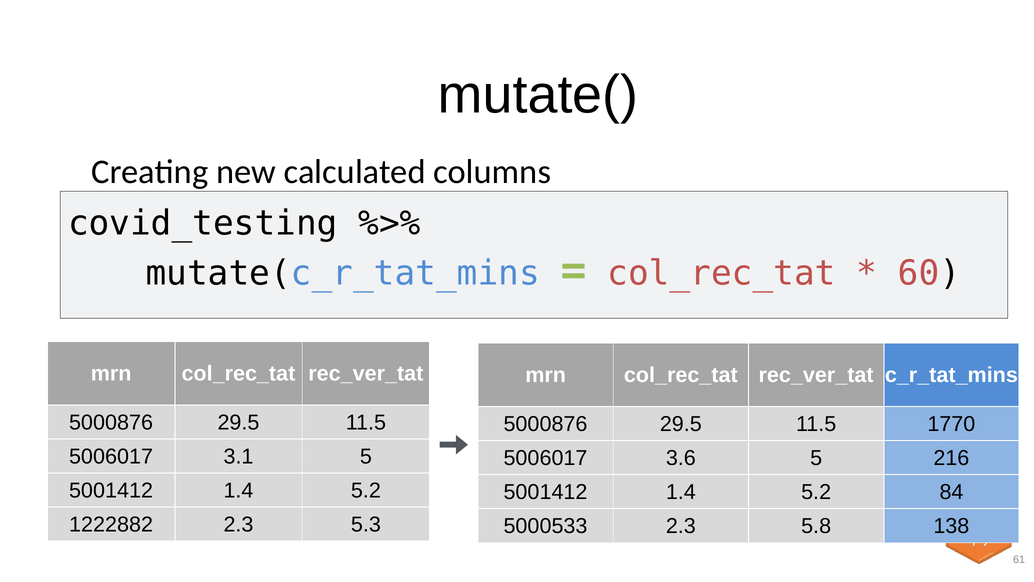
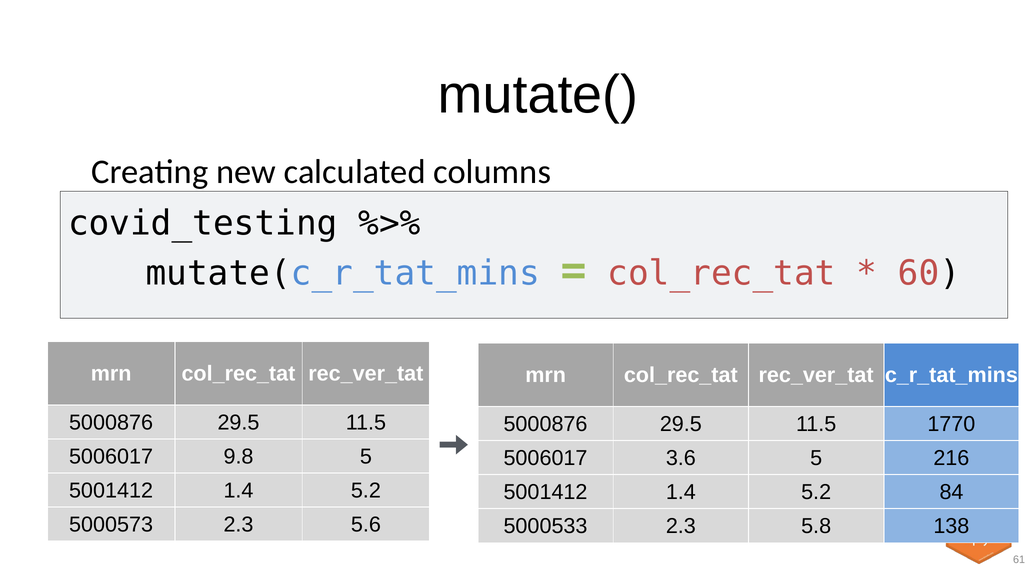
3.1: 3.1 -> 9.8
1222882: 1222882 -> 5000573
5.3: 5.3 -> 5.6
